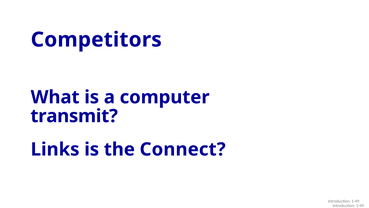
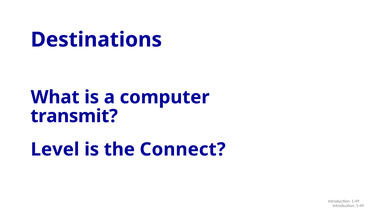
Competitors: Competitors -> Destinations
Links: Links -> Level
